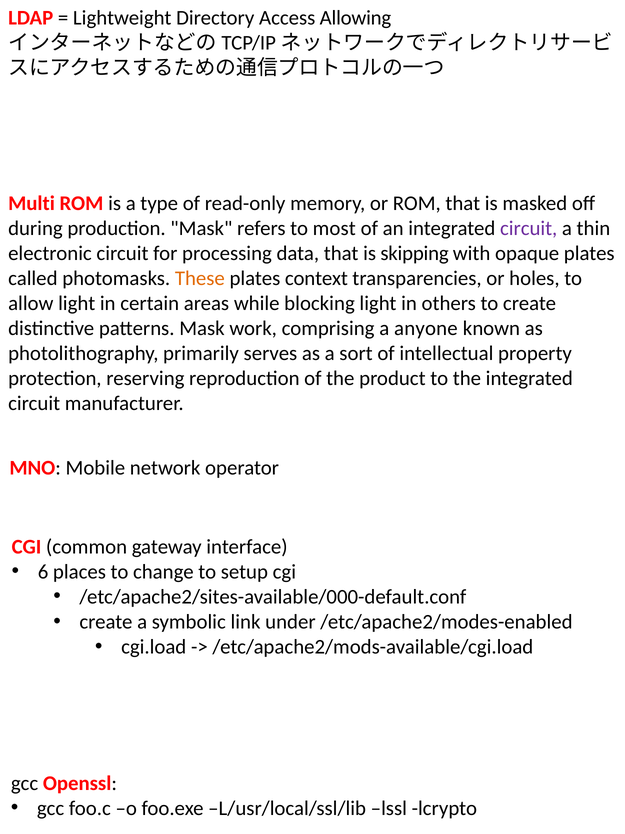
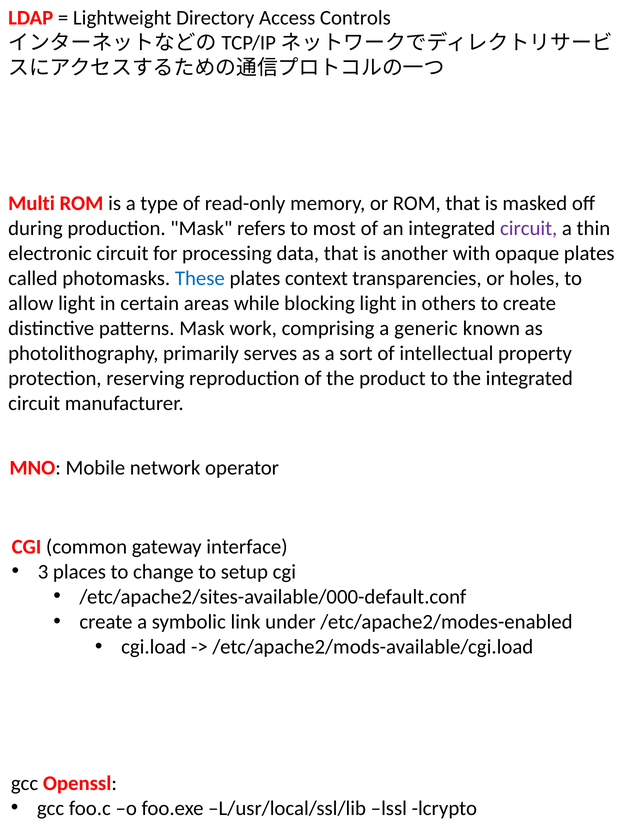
Allowing: Allowing -> Controls
skipping: skipping -> another
These colour: orange -> blue
anyone: anyone -> generic
6: 6 -> 3
